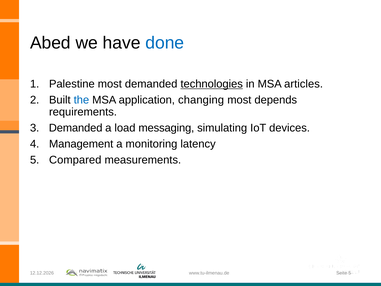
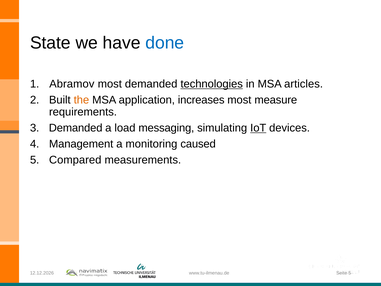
Abed: Abed -> State
Palestine: Palestine -> Abramov
the colour: blue -> orange
changing: changing -> increases
depends: depends -> measure
IoT underline: none -> present
latency: latency -> caused
